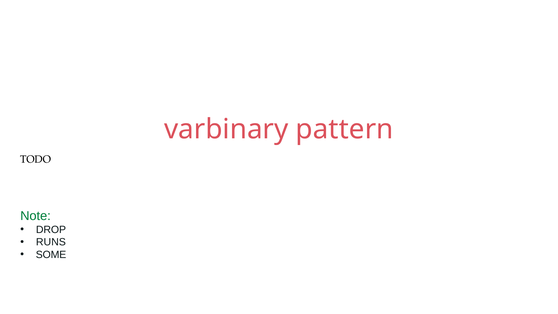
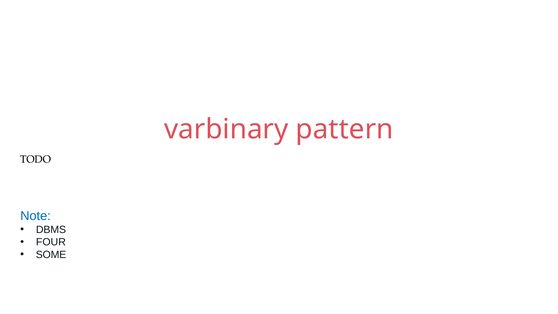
Note colour: green -> blue
DROP: DROP -> DBMS
RUNS: RUNS -> FOUR
